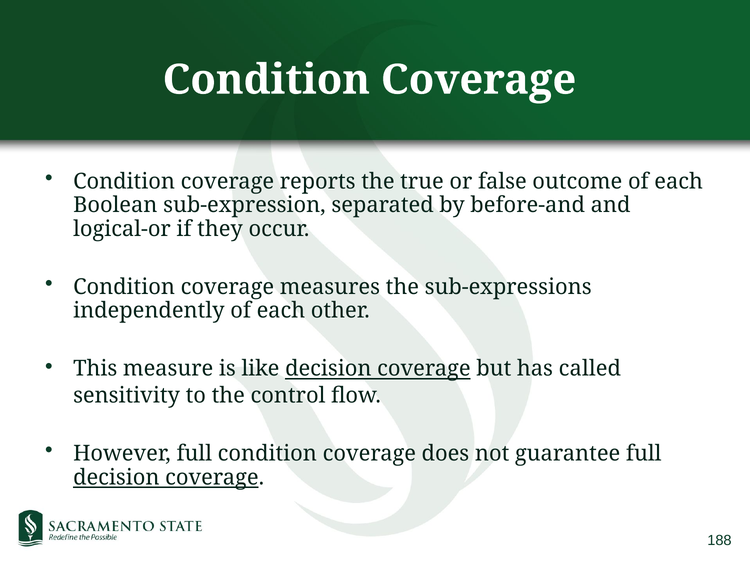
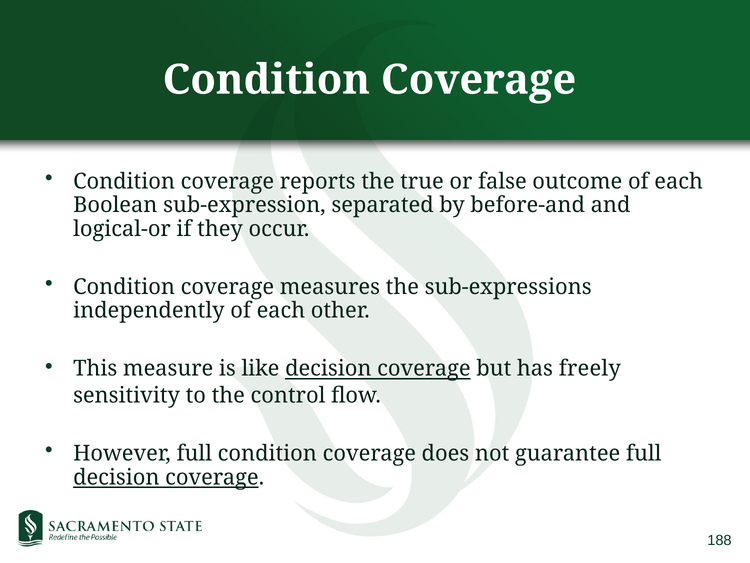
called: called -> freely
